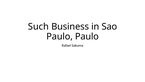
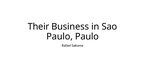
Such: Such -> Their
